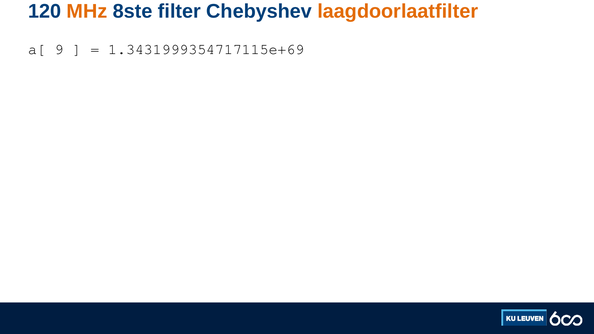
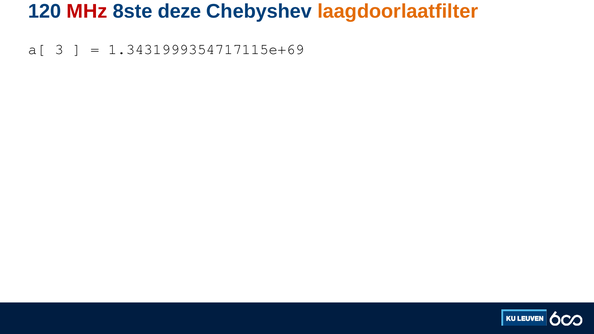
MHz colour: orange -> red
filter: filter -> deze
9: 9 -> 3
